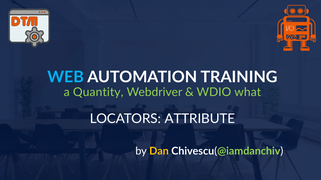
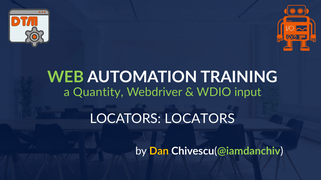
WEB colour: light blue -> light green
what: what -> input
LOCATORS ATTRIBUTE: ATTRIBUTE -> LOCATORS
